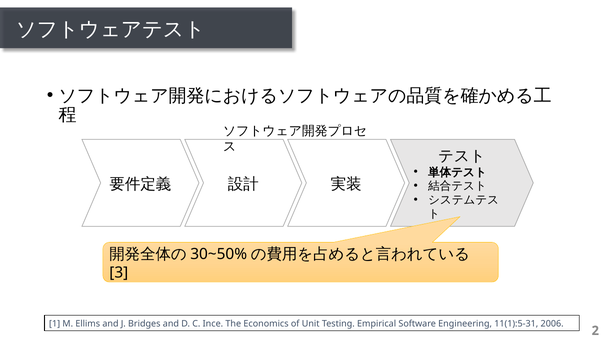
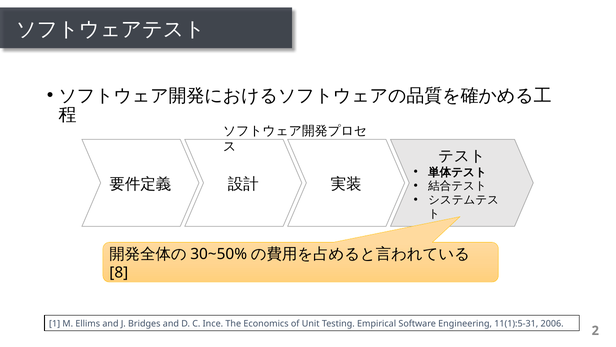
3: 3 -> 8
